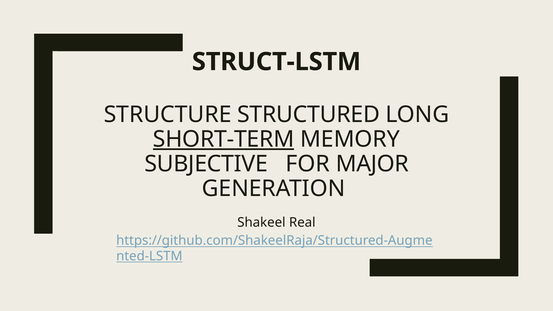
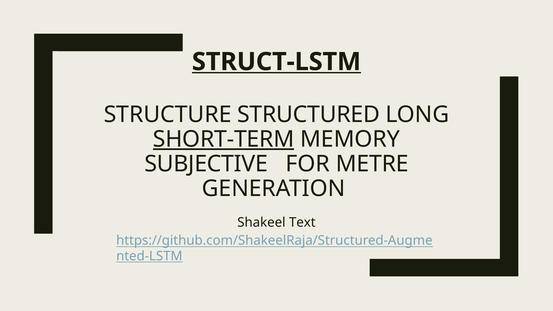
STRUCT-LSTM underline: none -> present
MAJOR: MAJOR -> METRE
Real: Real -> Text
